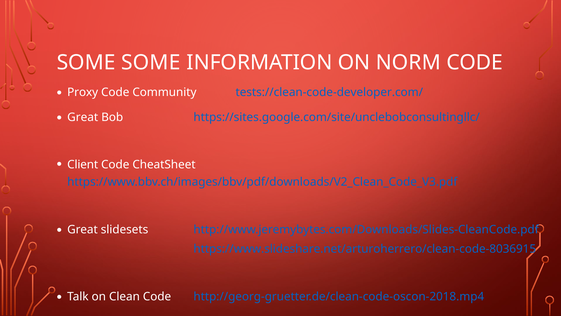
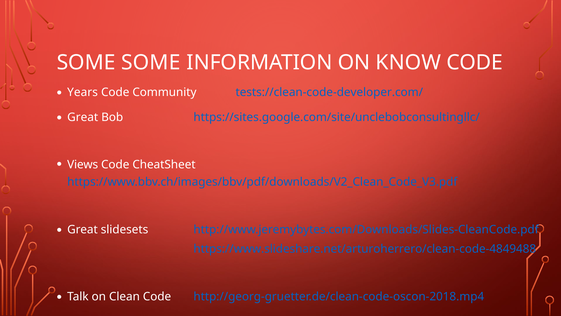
NORM: NORM -> KNOW
Proxy: Proxy -> Years
Client: Client -> Views
https://www.slideshare.net/arturoherrero/clean-code-8036915: https://www.slideshare.net/arturoherrero/clean-code-8036915 -> https://www.slideshare.net/arturoherrero/clean-code-4849488
